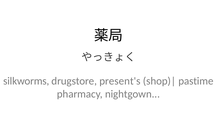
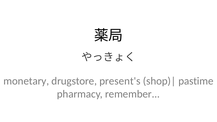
silkworms: silkworms -> monetary
nightgown: nightgown -> remember
